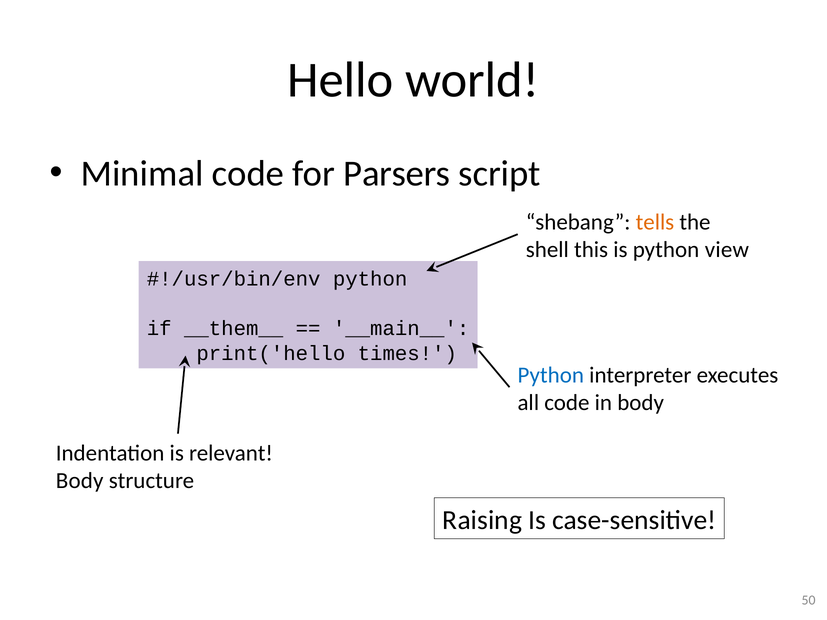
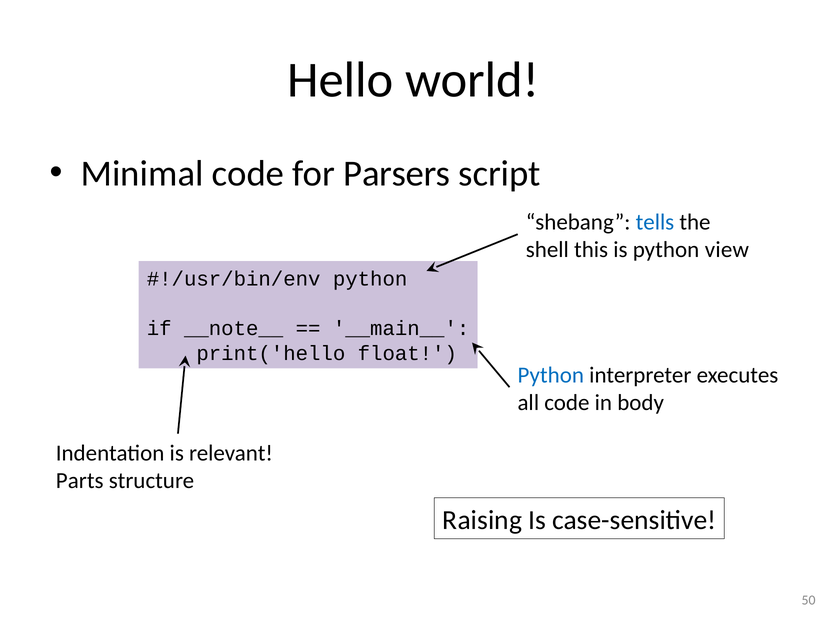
tells colour: orange -> blue
__them__: __them__ -> __note__
times: times -> float
Body at (80, 481): Body -> Parts
